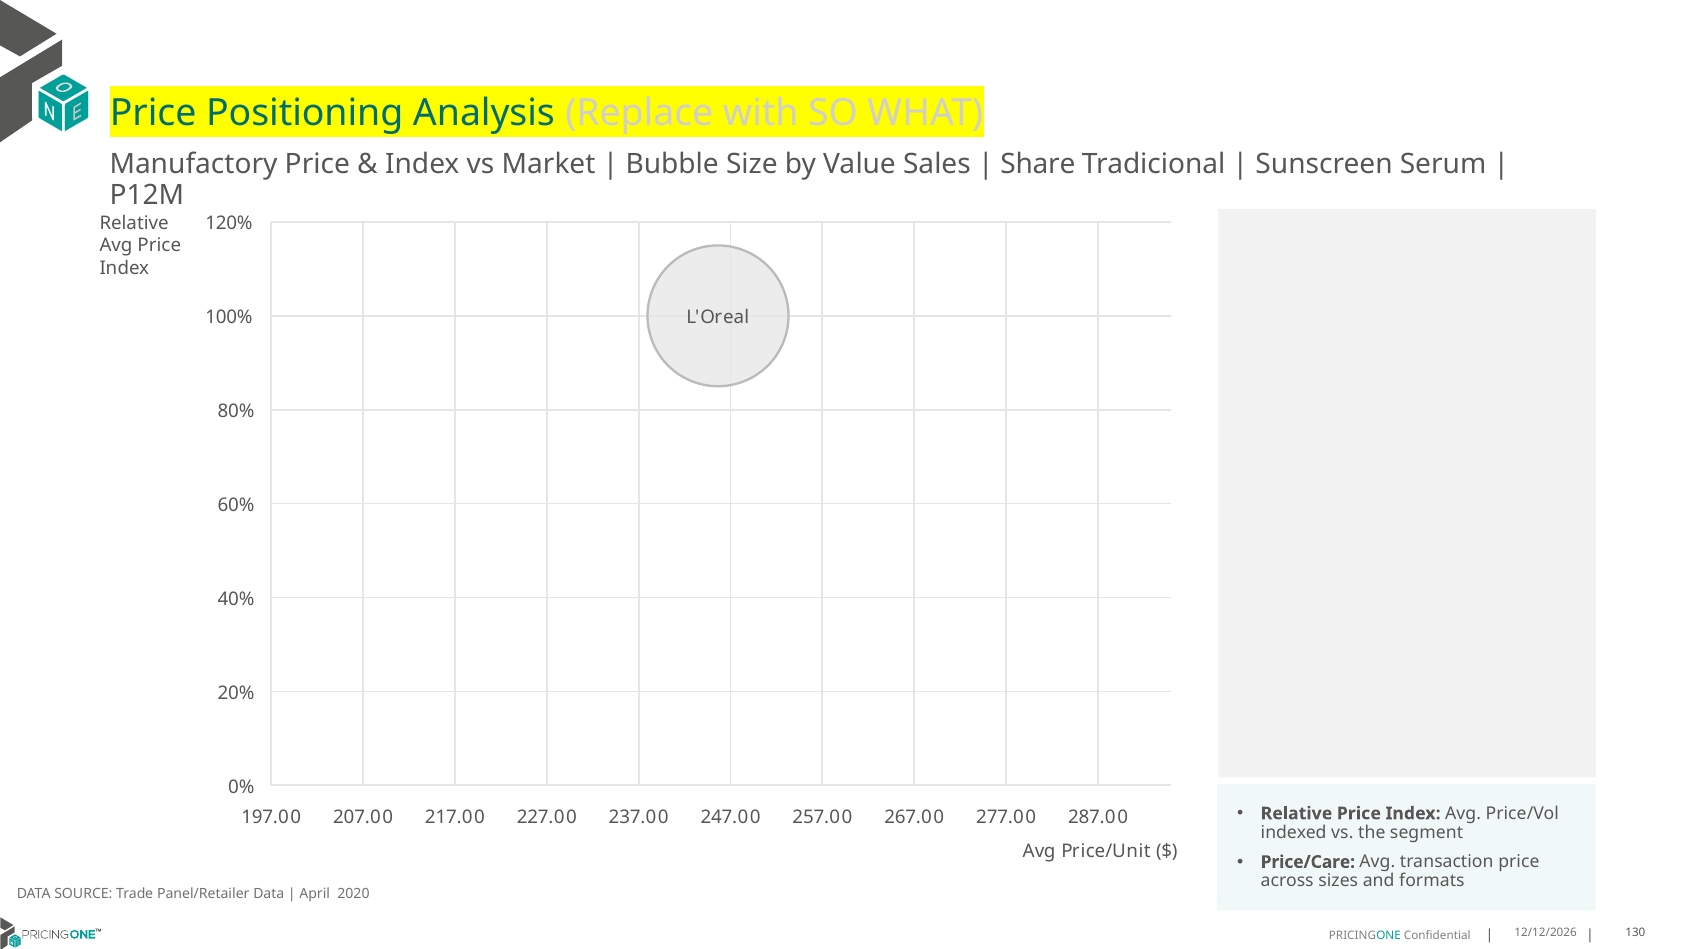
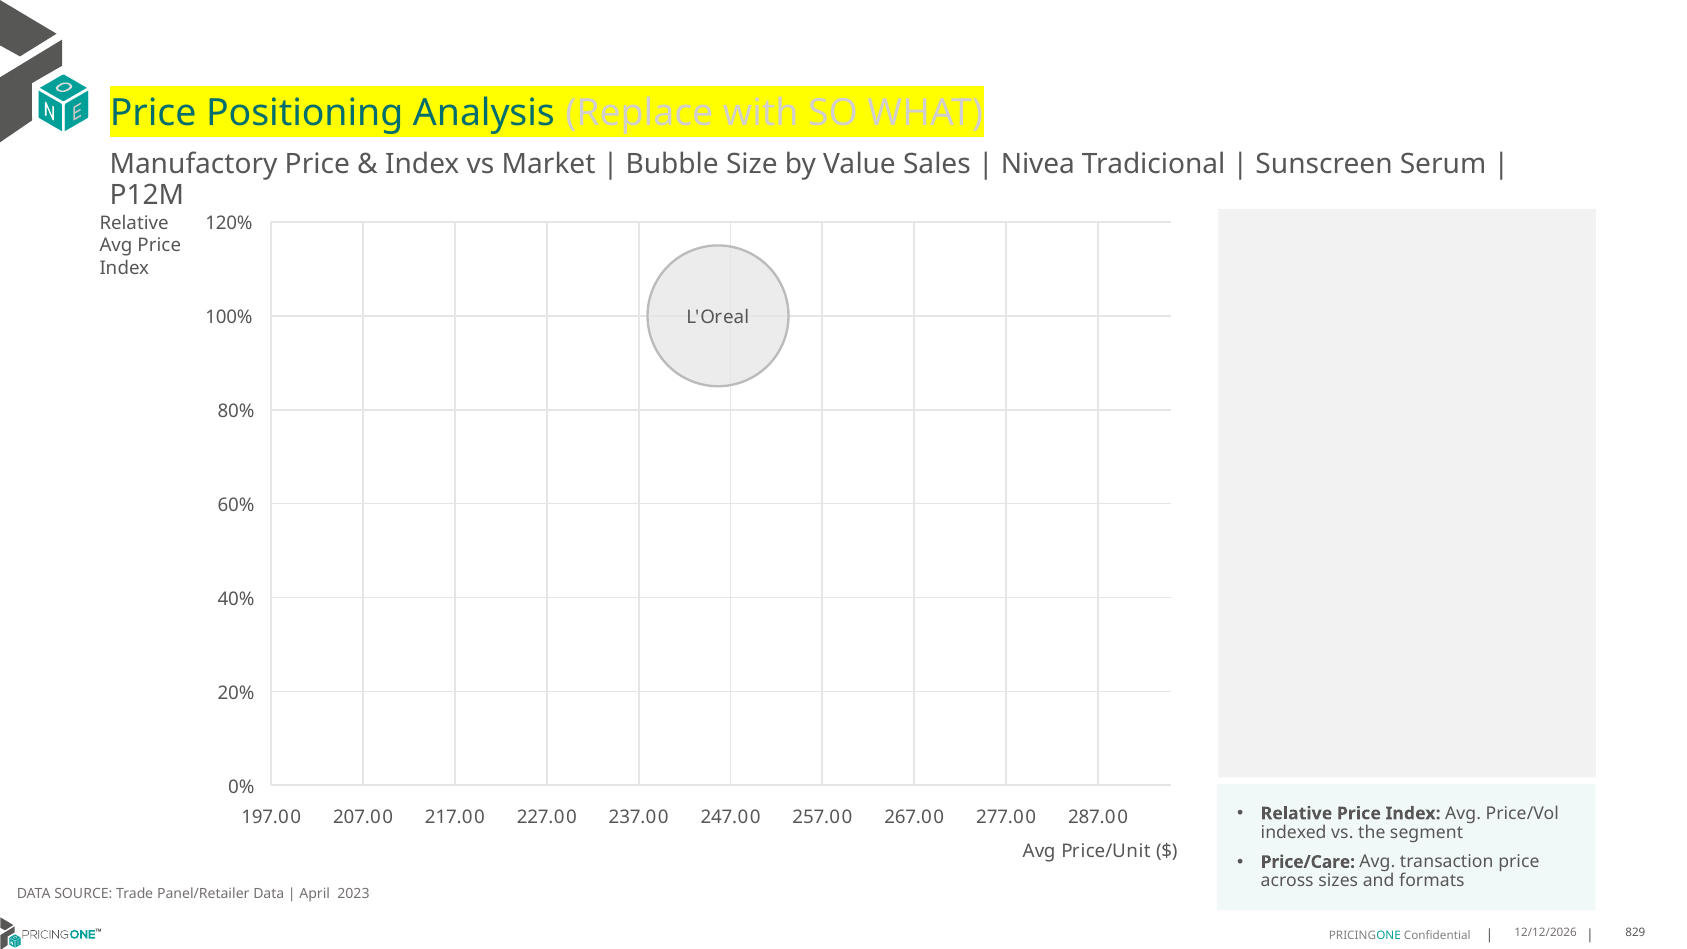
Share: Share -> Nivea
2020: 2020 -> 2023
130: 130 -> 829
